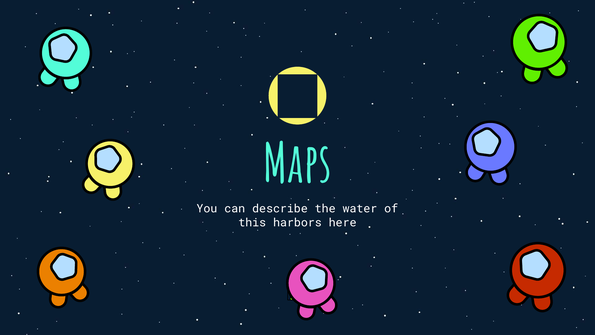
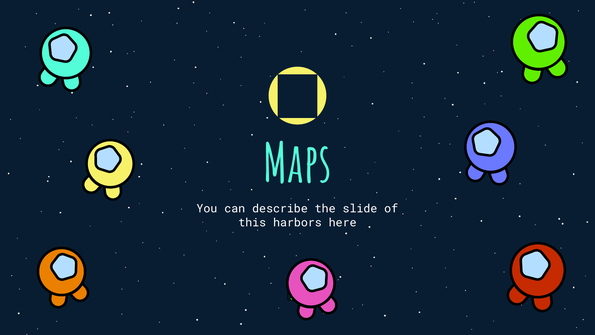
water: water -> slide
